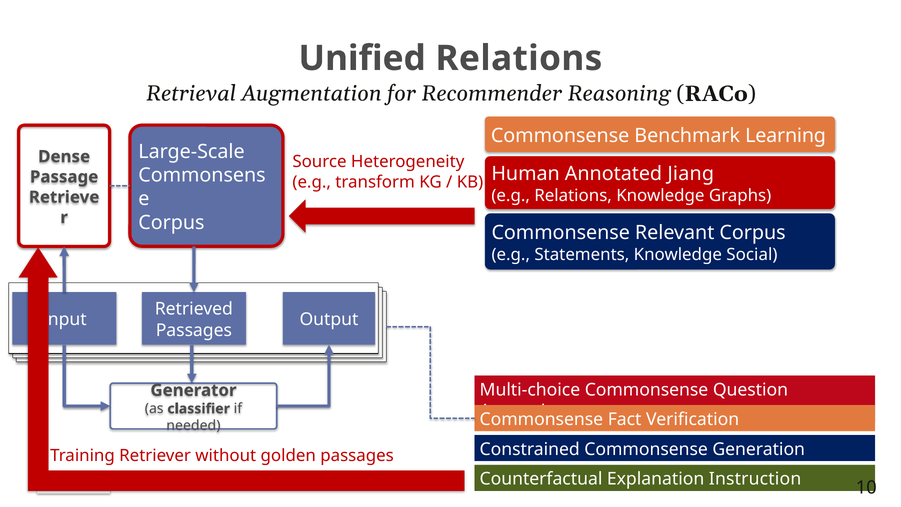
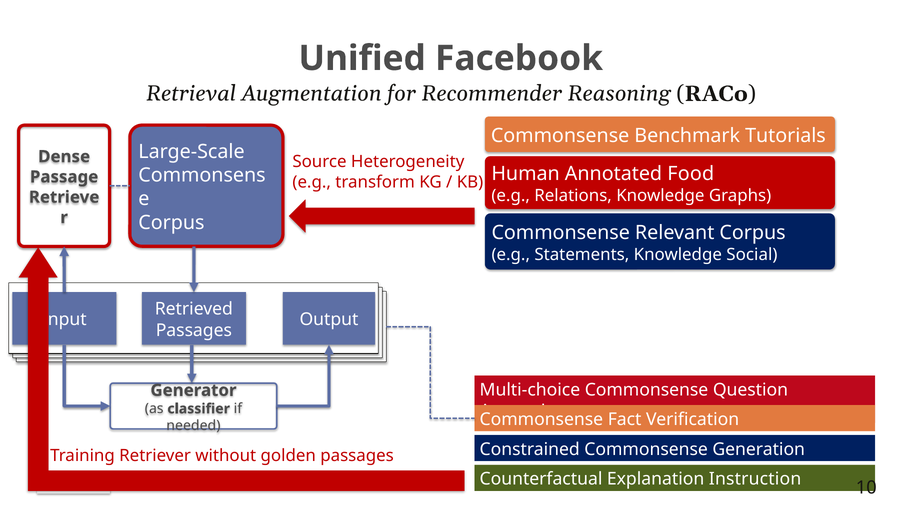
Unified Relations: Relations -> Facebook
Learning: Learning -> Tutorials
Jiang: Jiang -> Food
